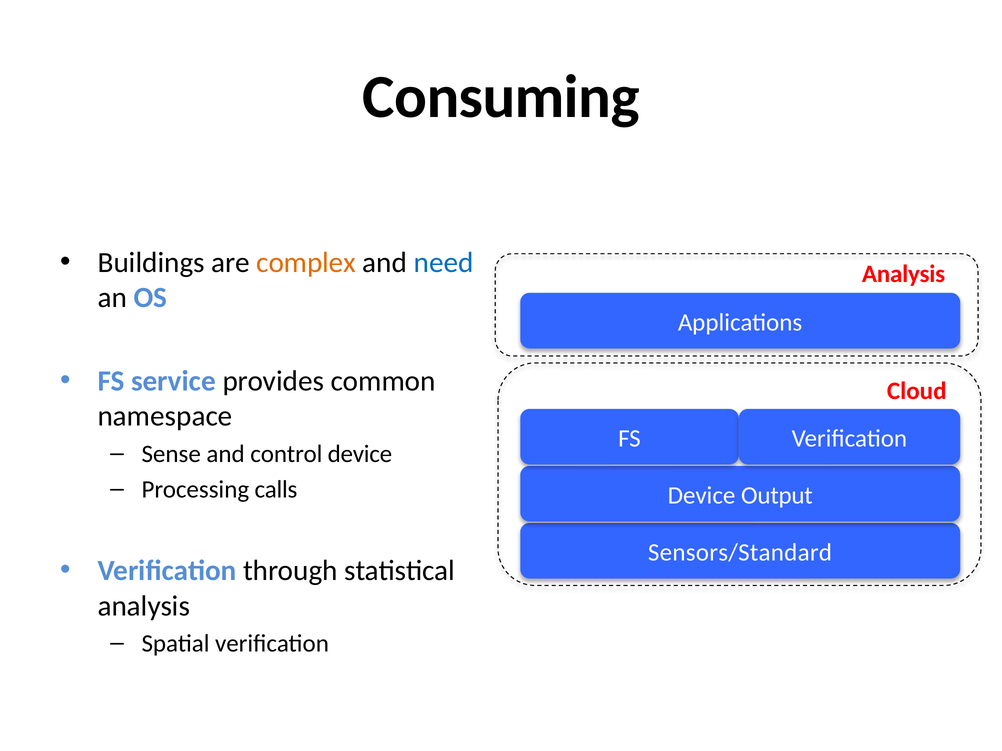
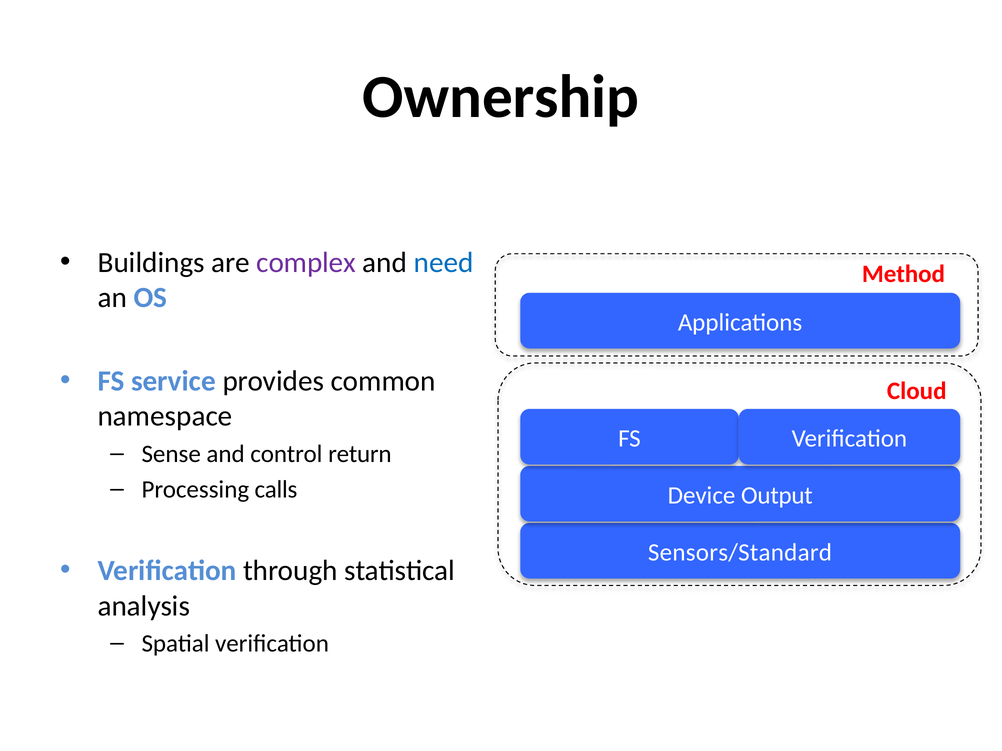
Consuming: Consuming -> Ownership
complex colour: orange -> purple
Analysis at (904, 274): Analysis -> Method
control device: device -> return
